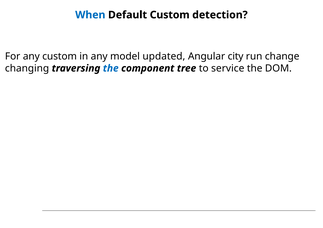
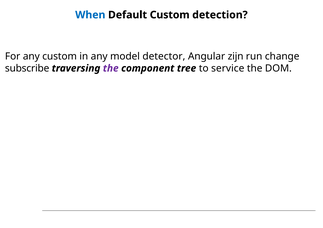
updated: updated -> detector
city: city -> zijn
changing: changing -> subscribe
the at (111, 68) colour: blue -> purple
